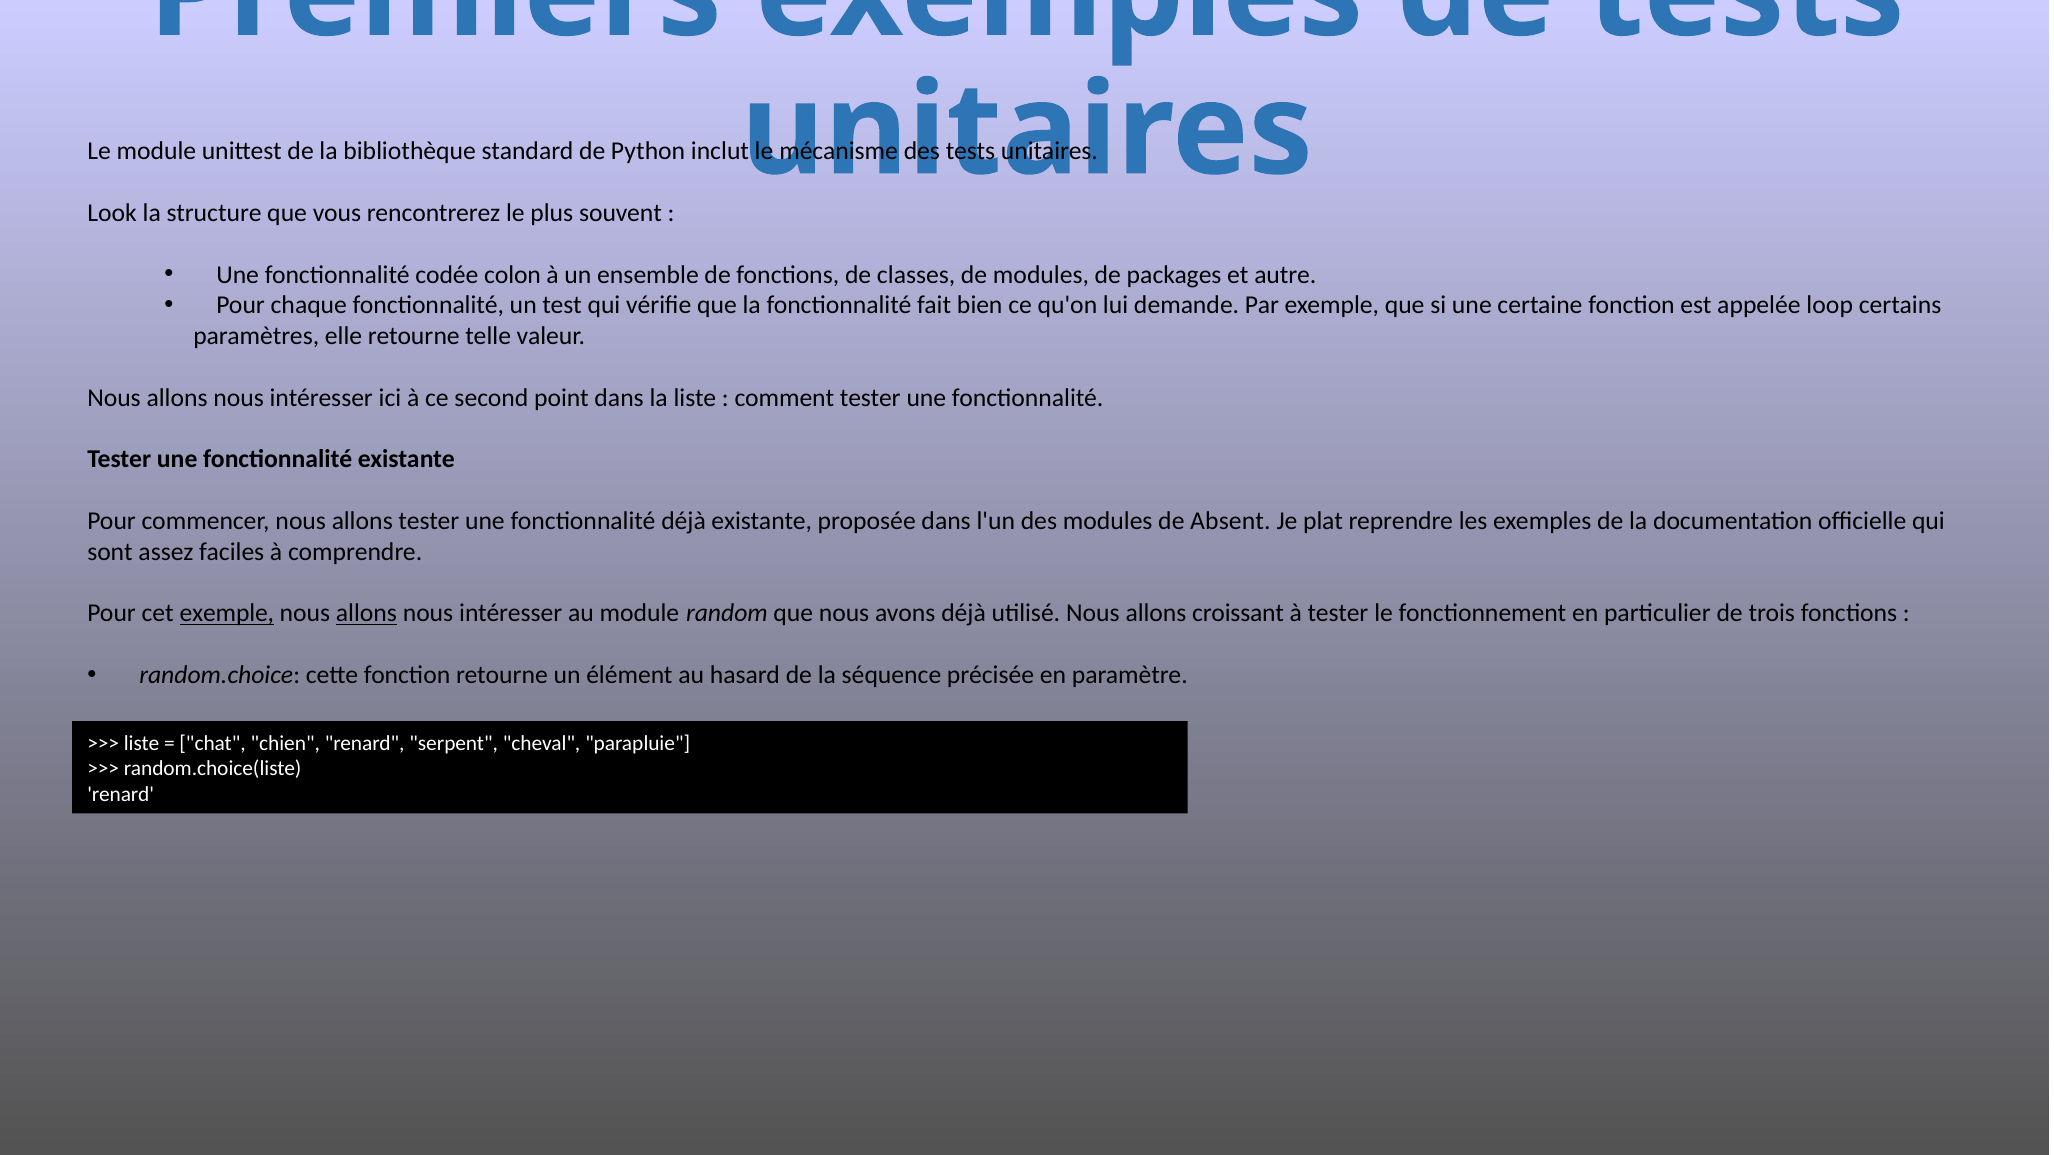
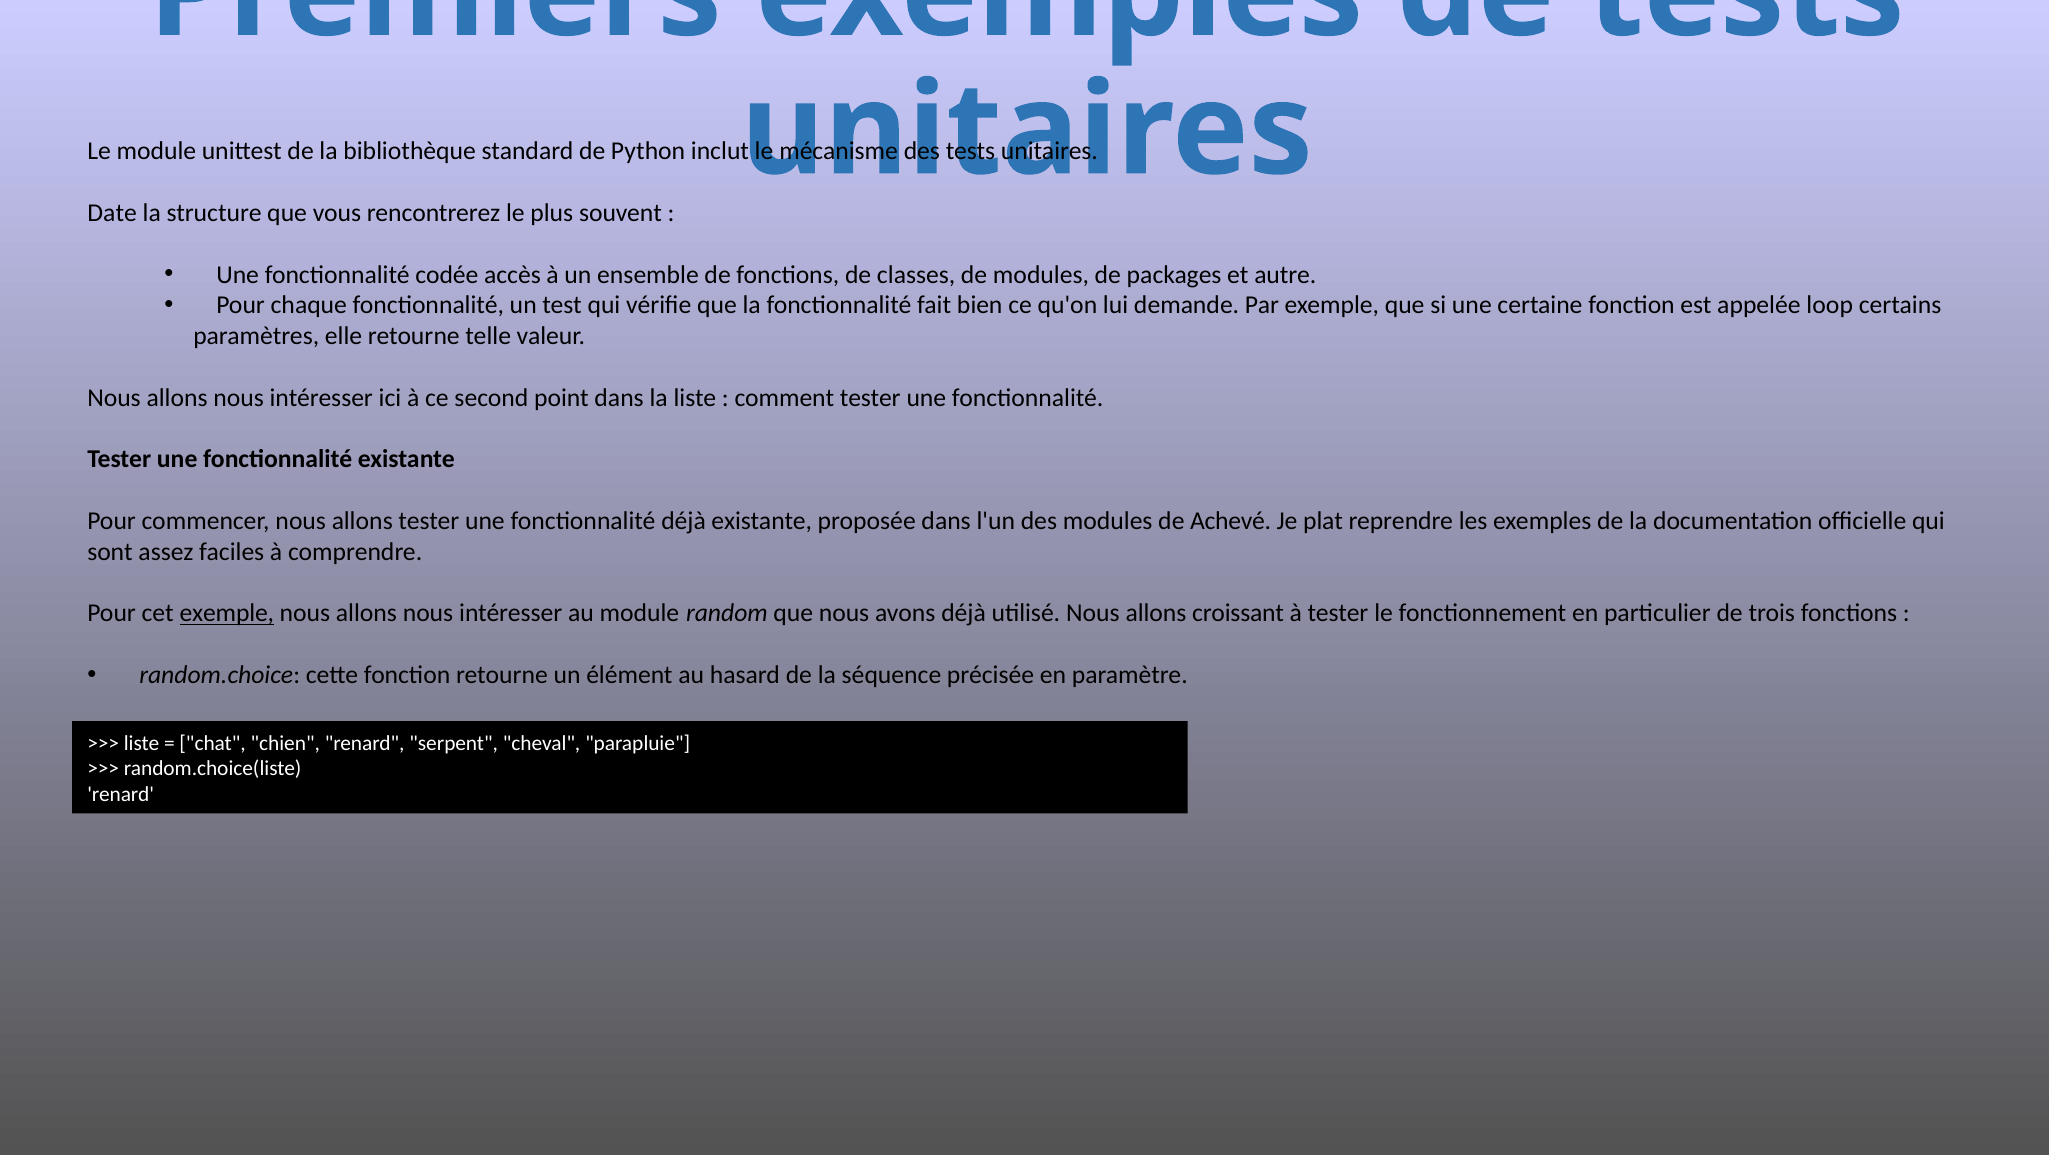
Look: Look -> Date
colon: colon -> accès
Absent: Absent -> Achevé
allons at (366, 614) underline: present -> none
